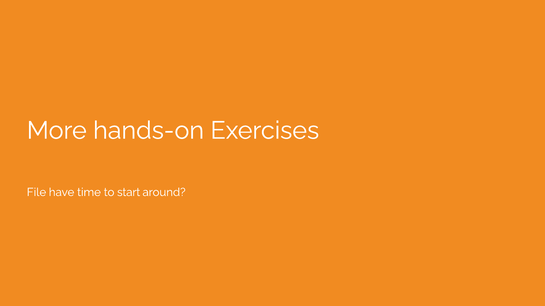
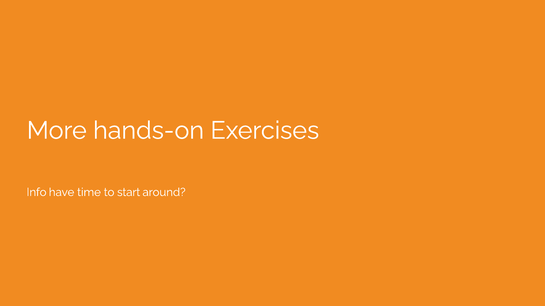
File: File -> Info
